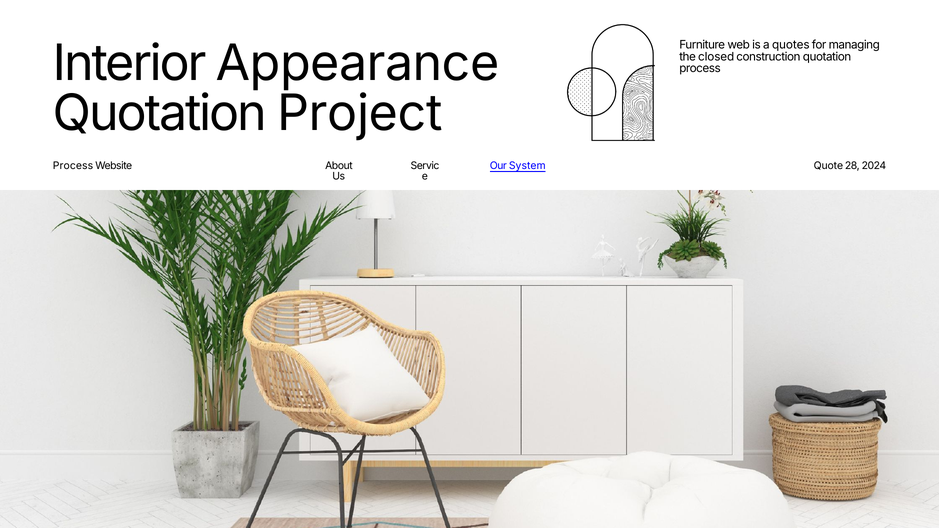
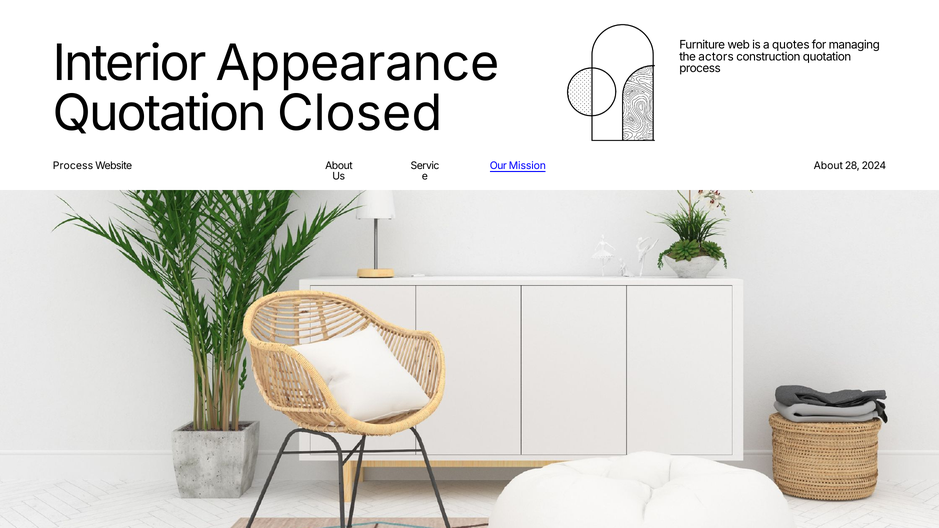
closed: closed -> actors
Project: Project -> Closed
System: System -> Mission
Quote at (828, 166): Quote -> About
